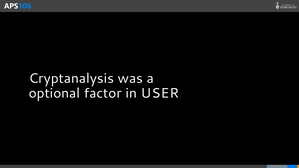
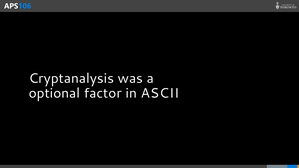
USER: USER -> ASCII
